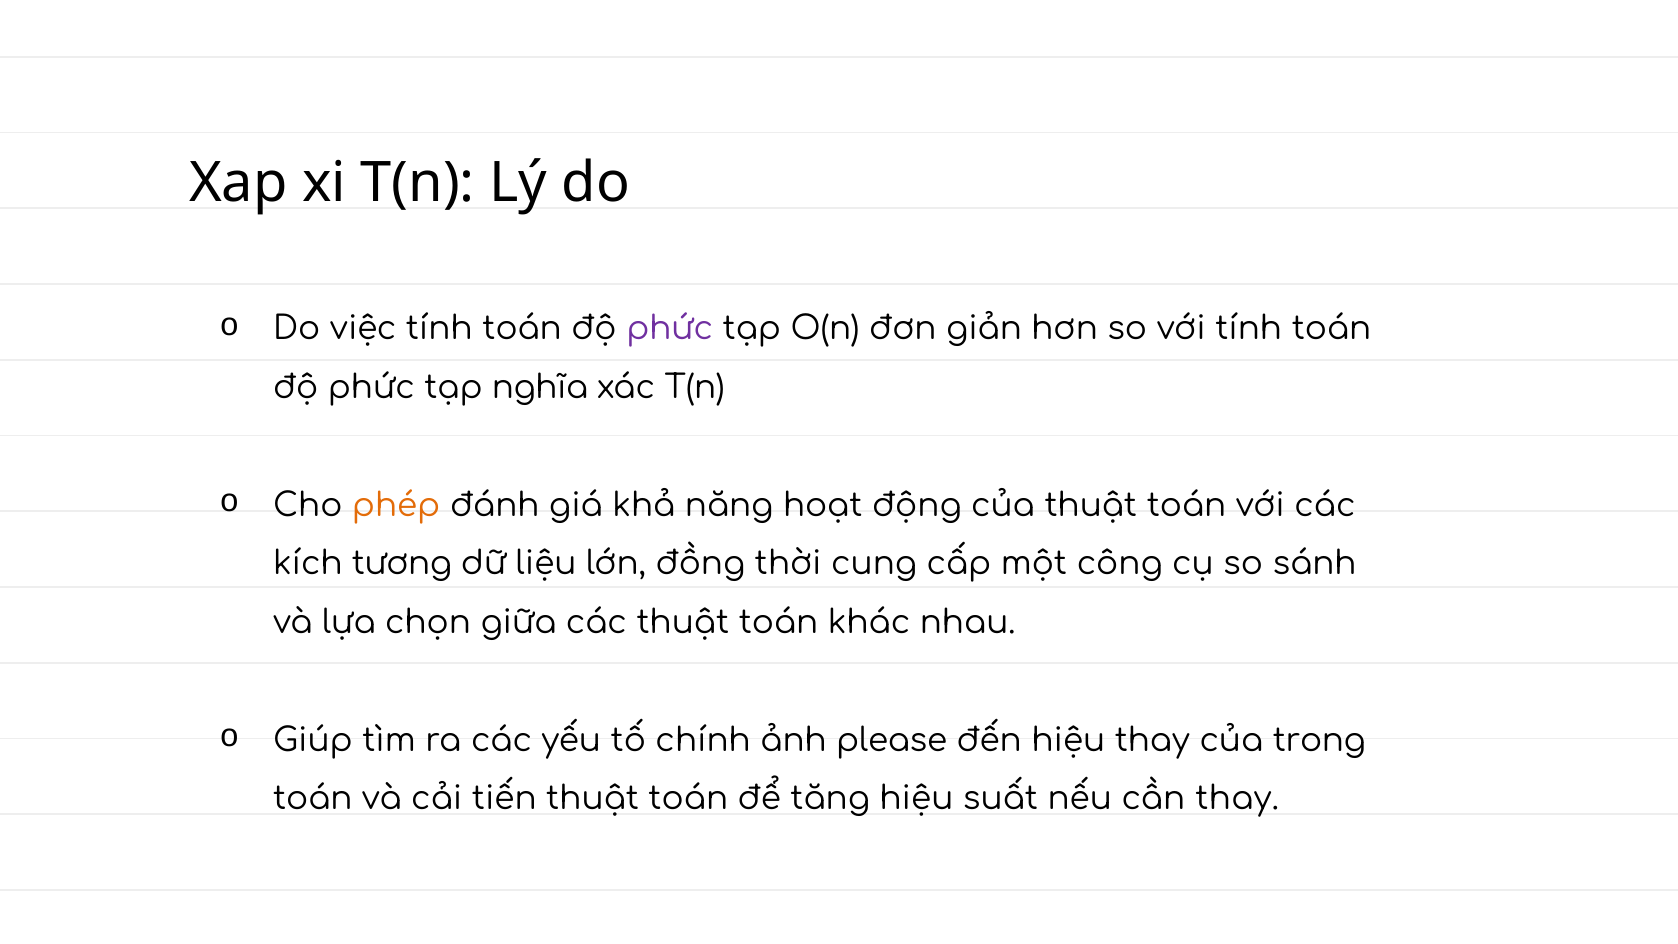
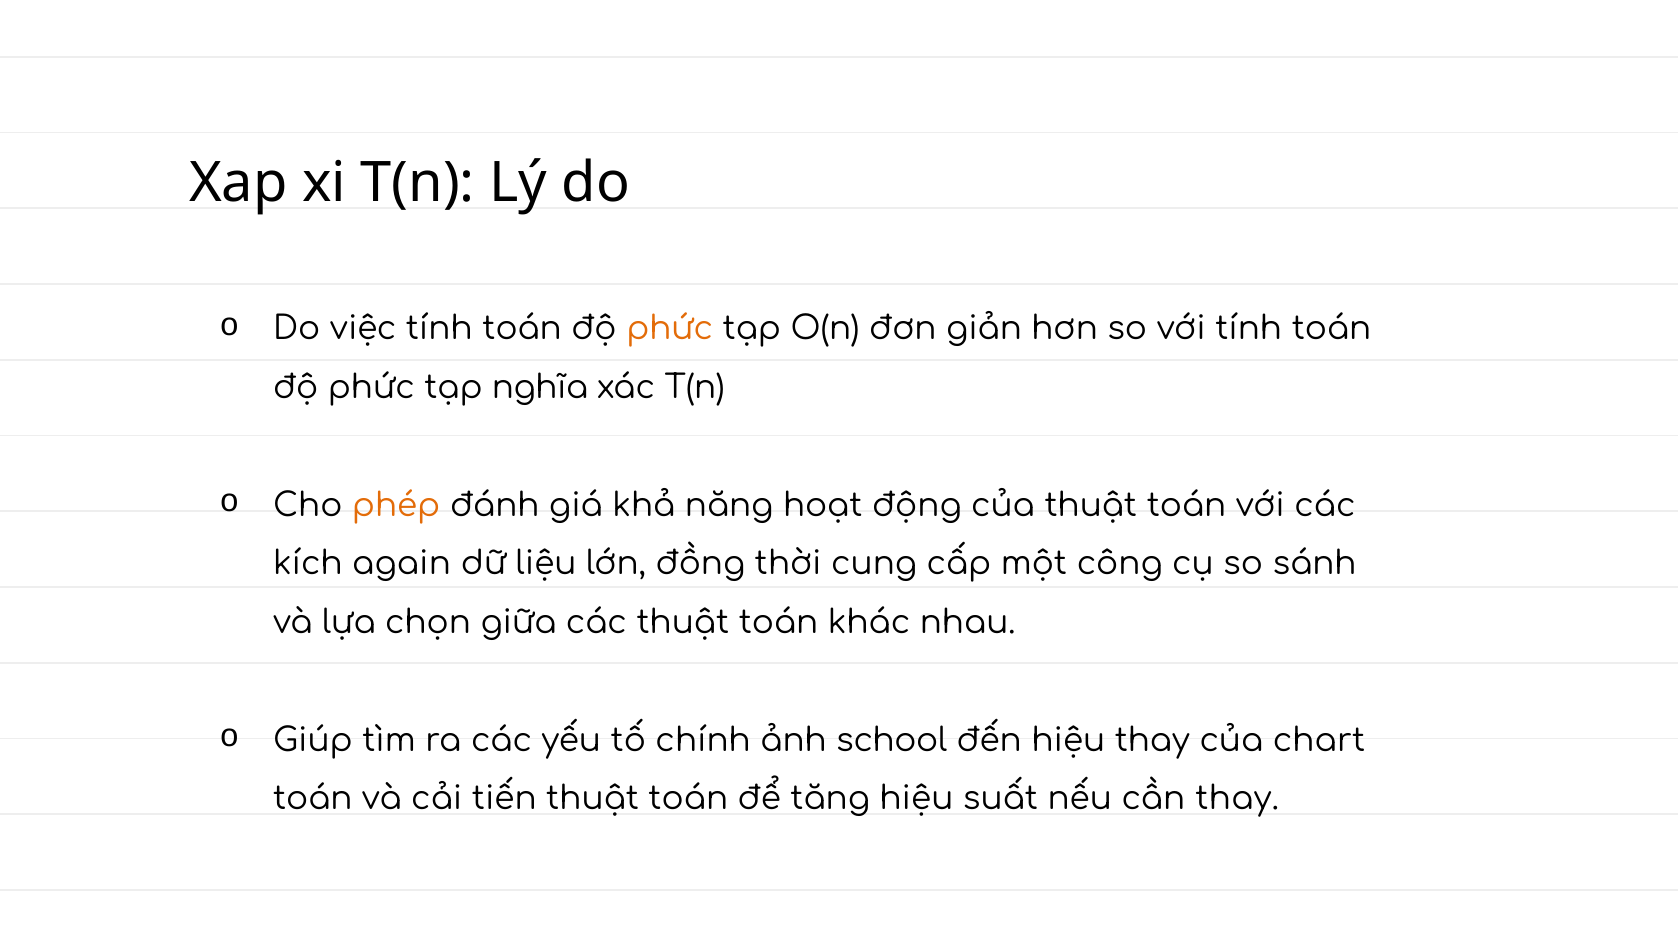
phức at (670, 329) colour: purple -> orange
tương: tương -> again
please: please -> school
trong: trong -> chart
